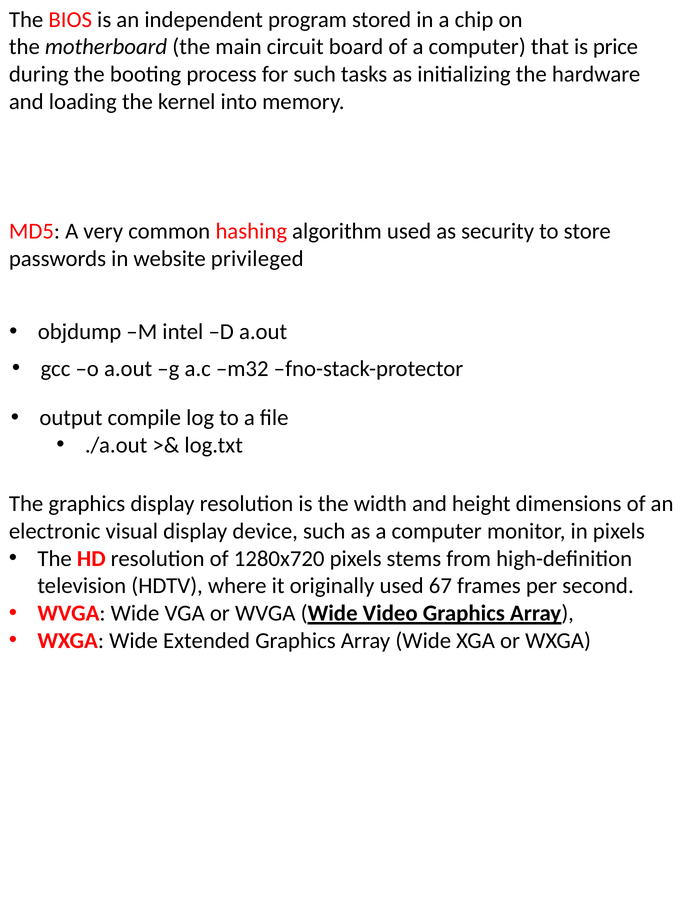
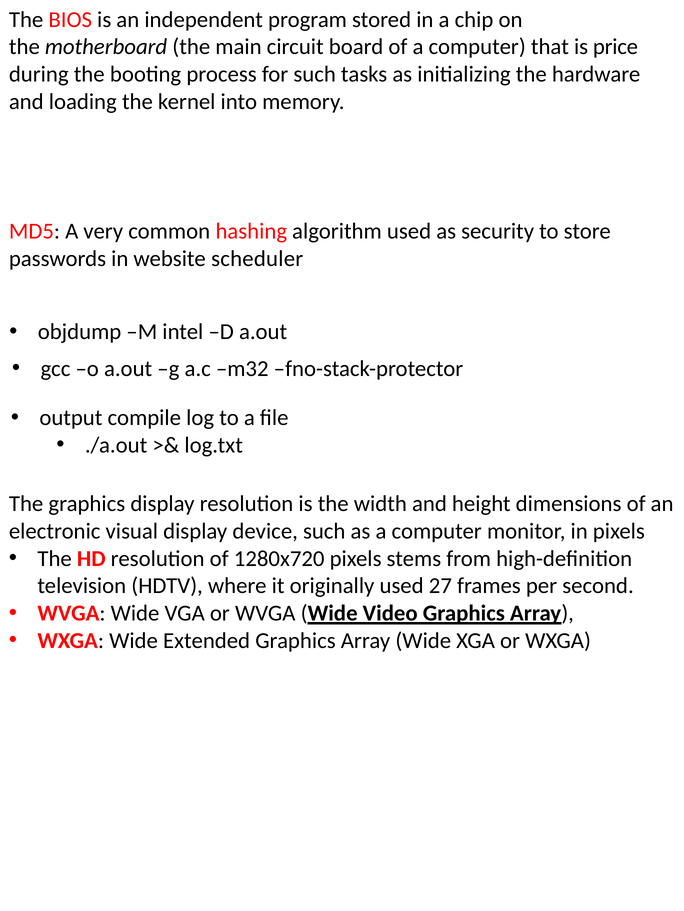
privileged: privileged -> scheduler
67: 67 -> 27
